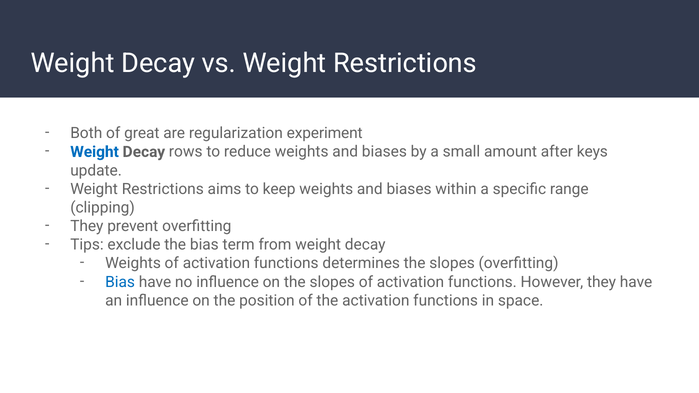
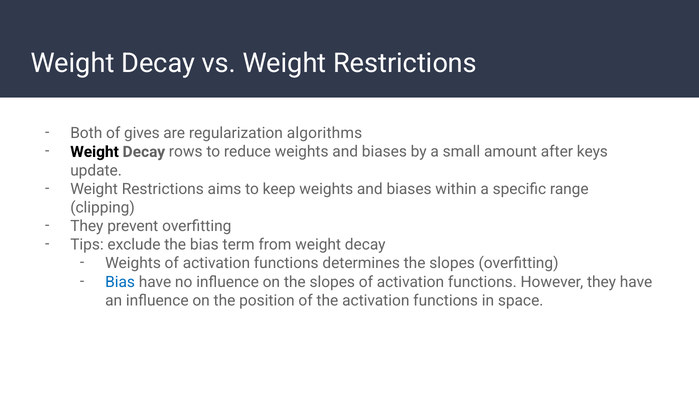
great: great -> gives
experiment: experiment -> algorithms
Weight at (95, 152) colour: blue -> black
